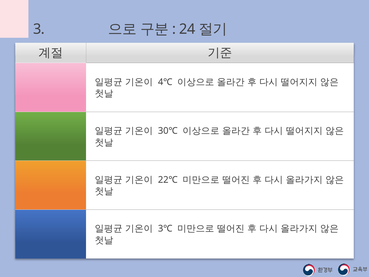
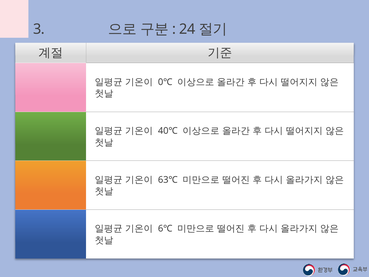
4℃: 4℃ -> 0℃
30℃: 30℃ -> 40℃
22℃: 22℃ -> 63℃
3℃: 3℃ -> 6℃
